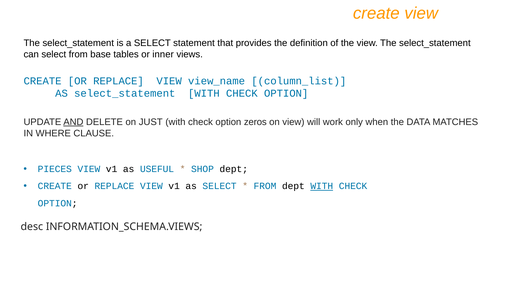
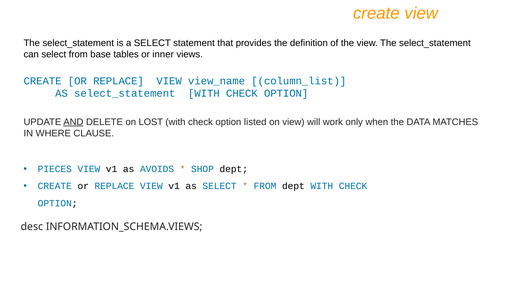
JUST: JUST -> LOST
zeros: zeros -> listed
USEFUL: USEFUL -> AVOIDS
WITH at (322, 186) underline: present -> none
